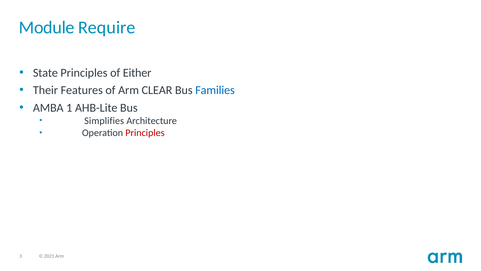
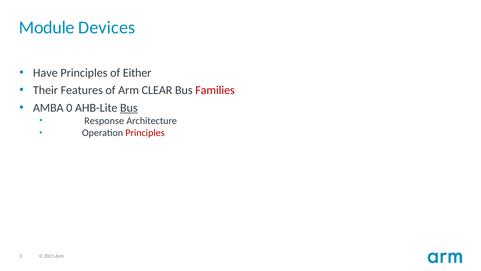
Require: Require -> Devices
State: State -> Have
Families colour: blue -> red
1: 1 -> 0
Bus at (129, 108) underline: none -> present
Simplifies: Simplifies -> Response
